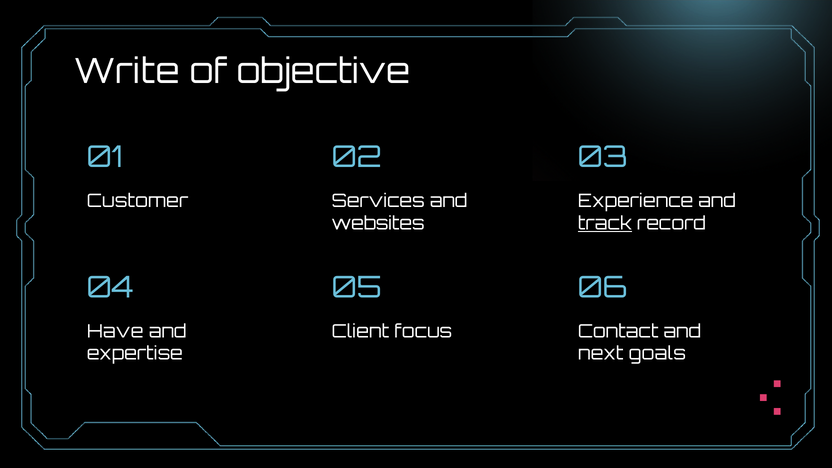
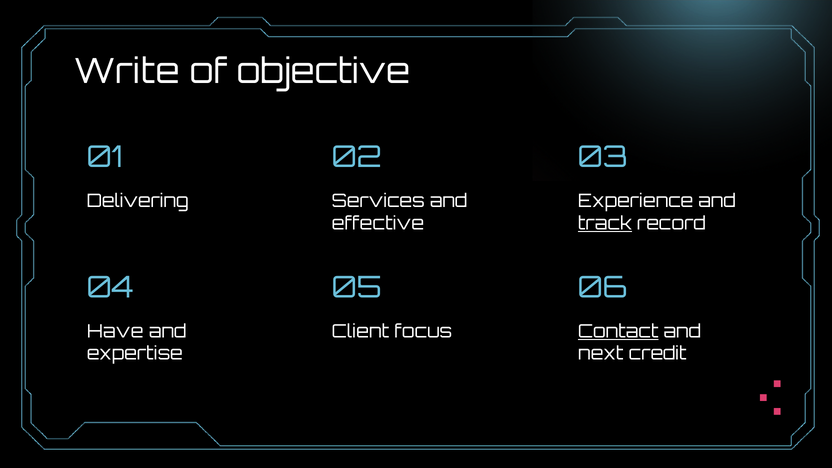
Customer: Customer -> Delivering
websites: websites -> effective
Contact underline: none -> present
goals: goals -> credit
